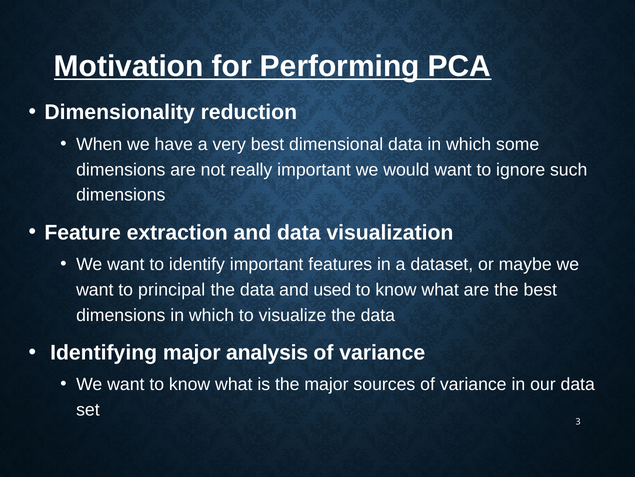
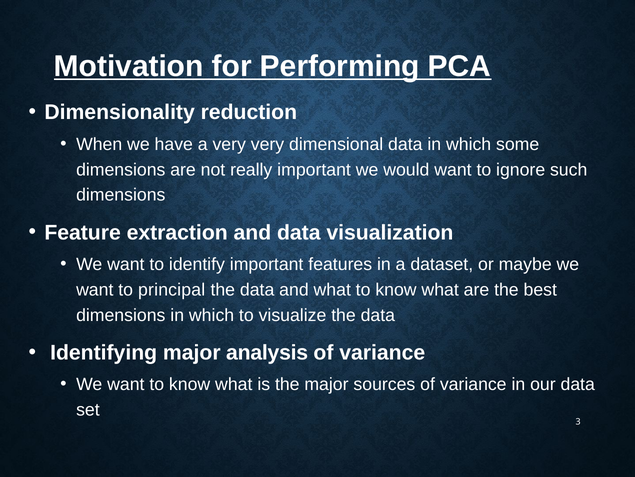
very best: best -> very
and used: used -> what
